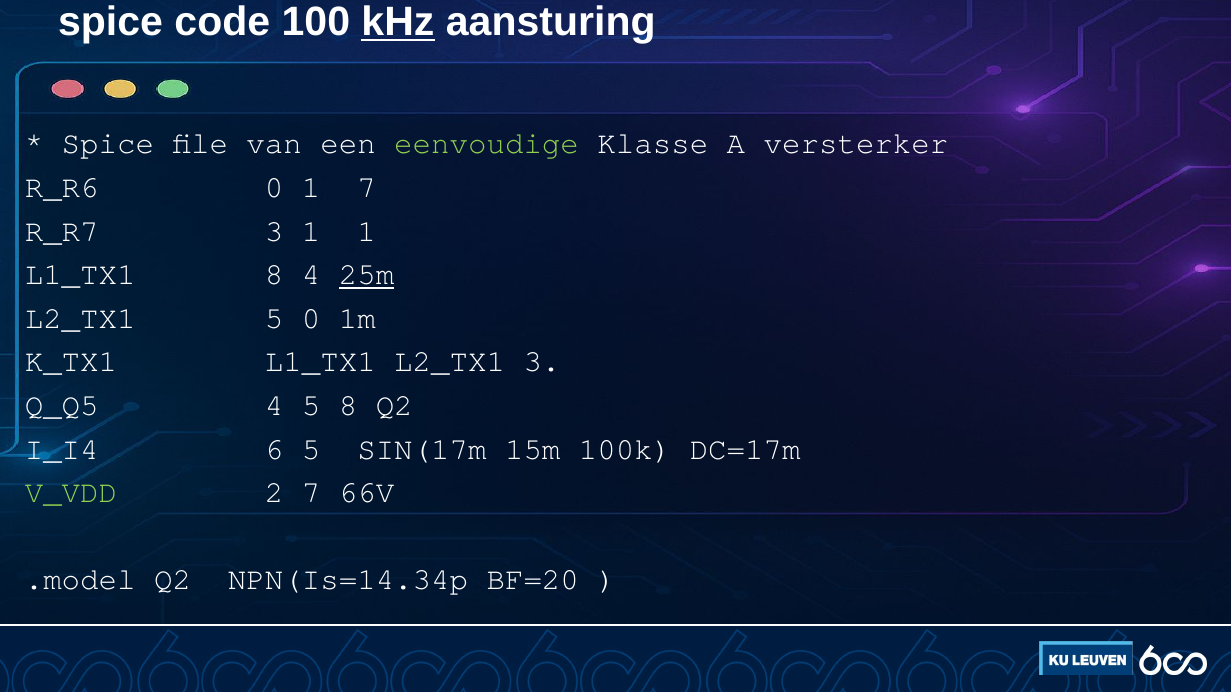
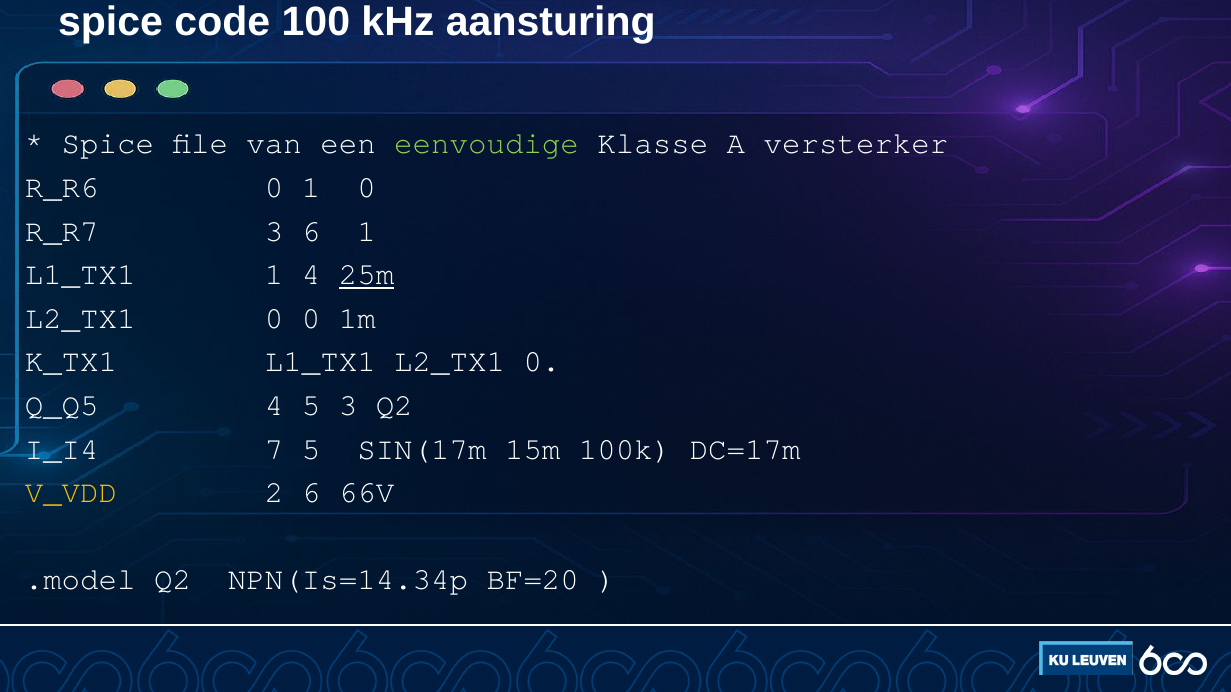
kHz underline: present -> none
1 7: 7 -> 0
3 1: 1 -> 6
L1_TX1 8: 8 -> 1
5 at (274, 318): 5 -> 0
L1_TX1 L2_TX1 3: 3 -> 0
5 8: 8 -> 3
6: 6 -> 7
V_VDD colour: light green -> yellow
2 7: 7 -> 6
